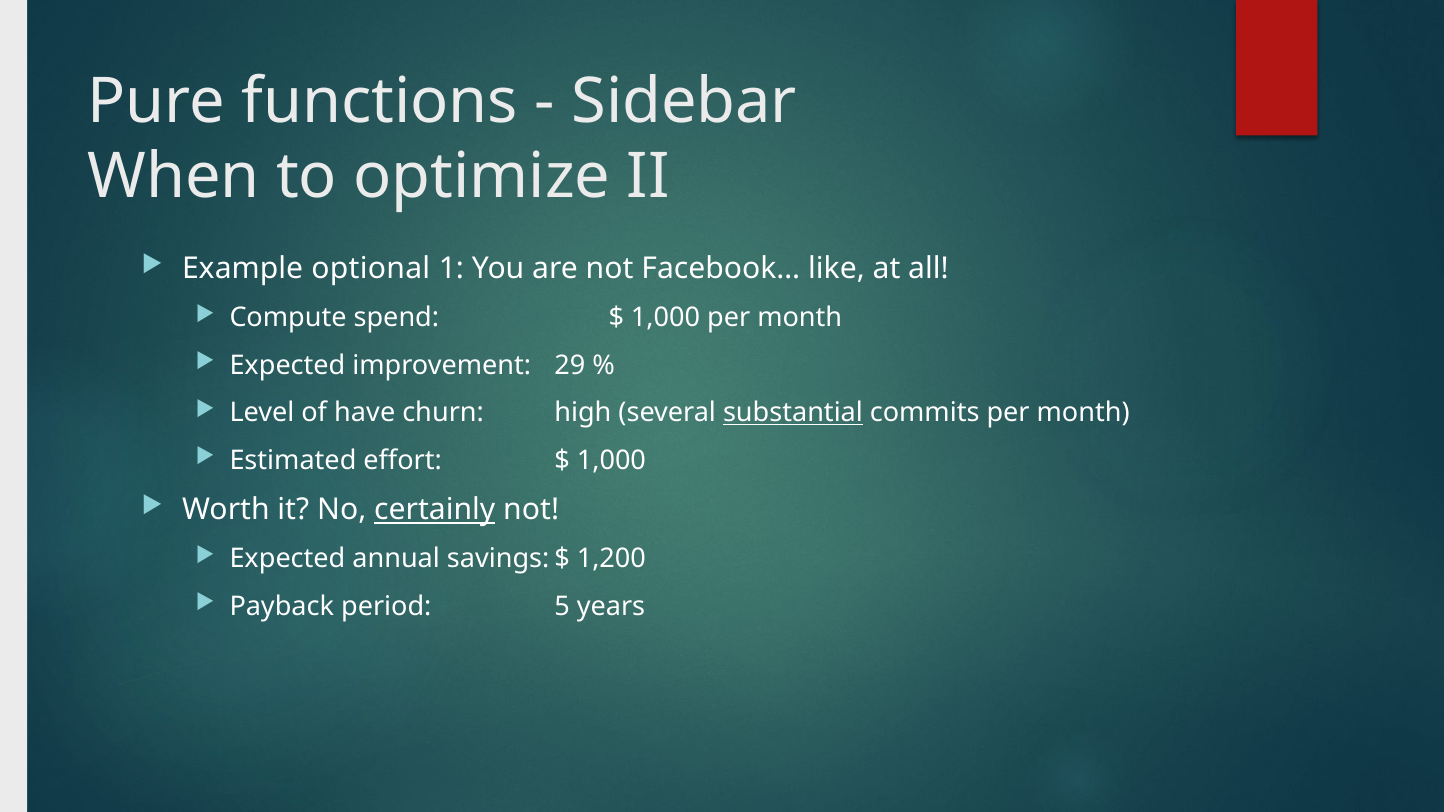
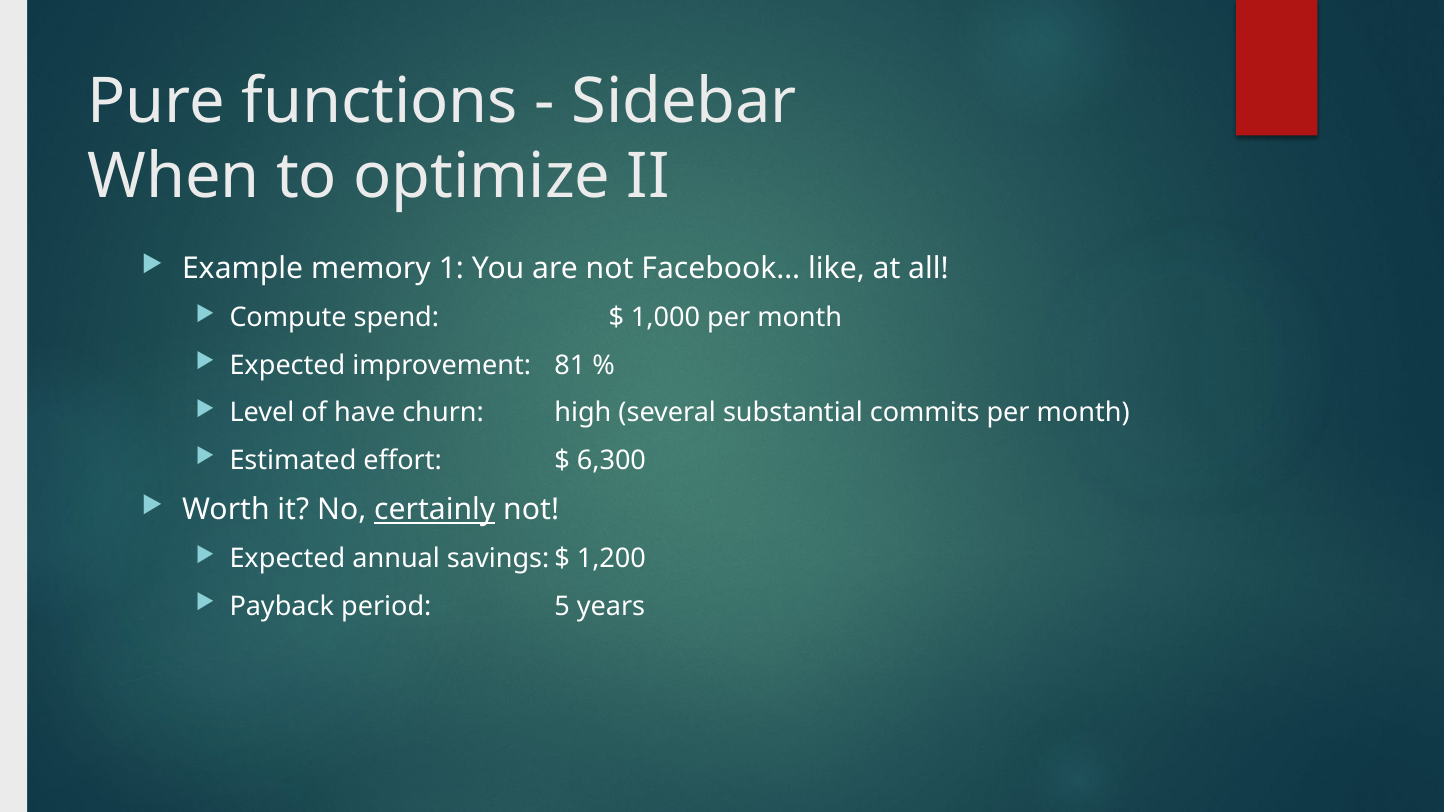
optional: optional -> memory
29: 29 -> 81
substantial underline: present -> none
1,000 at (611, 461): 1,000 -> 6,300
